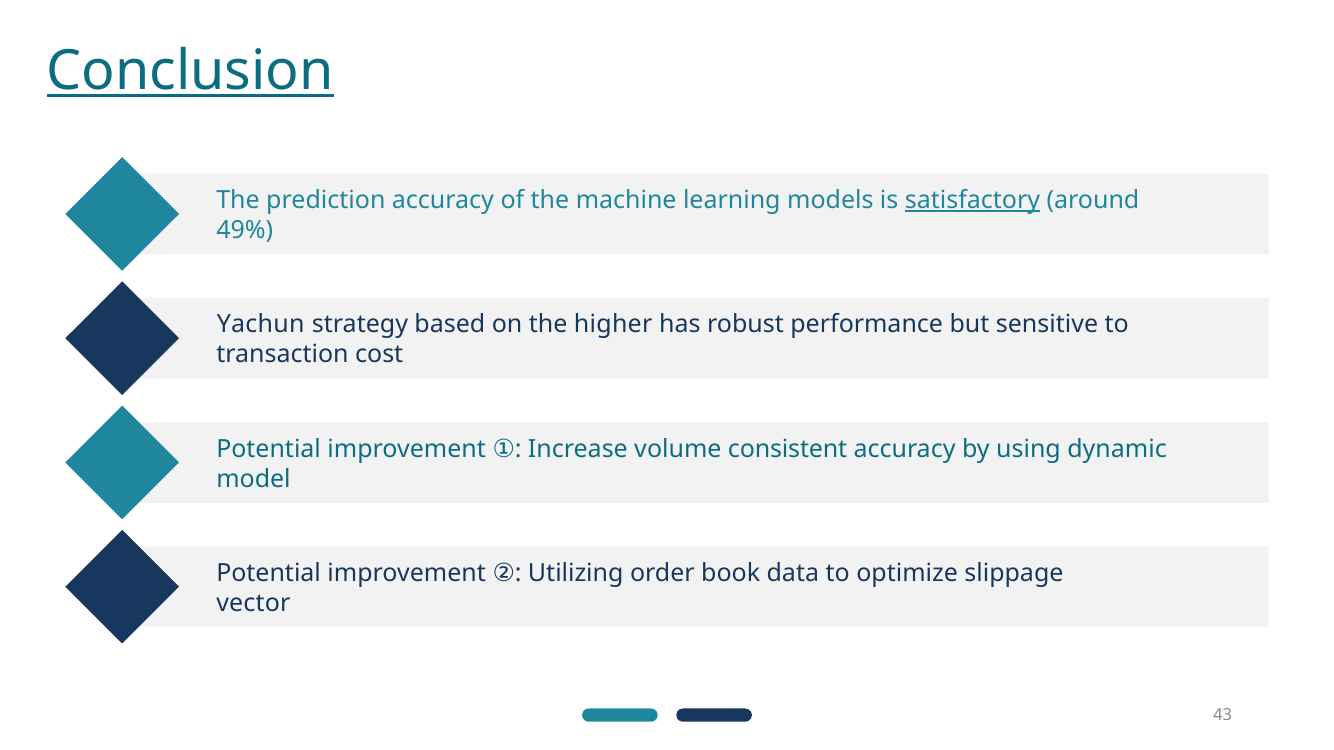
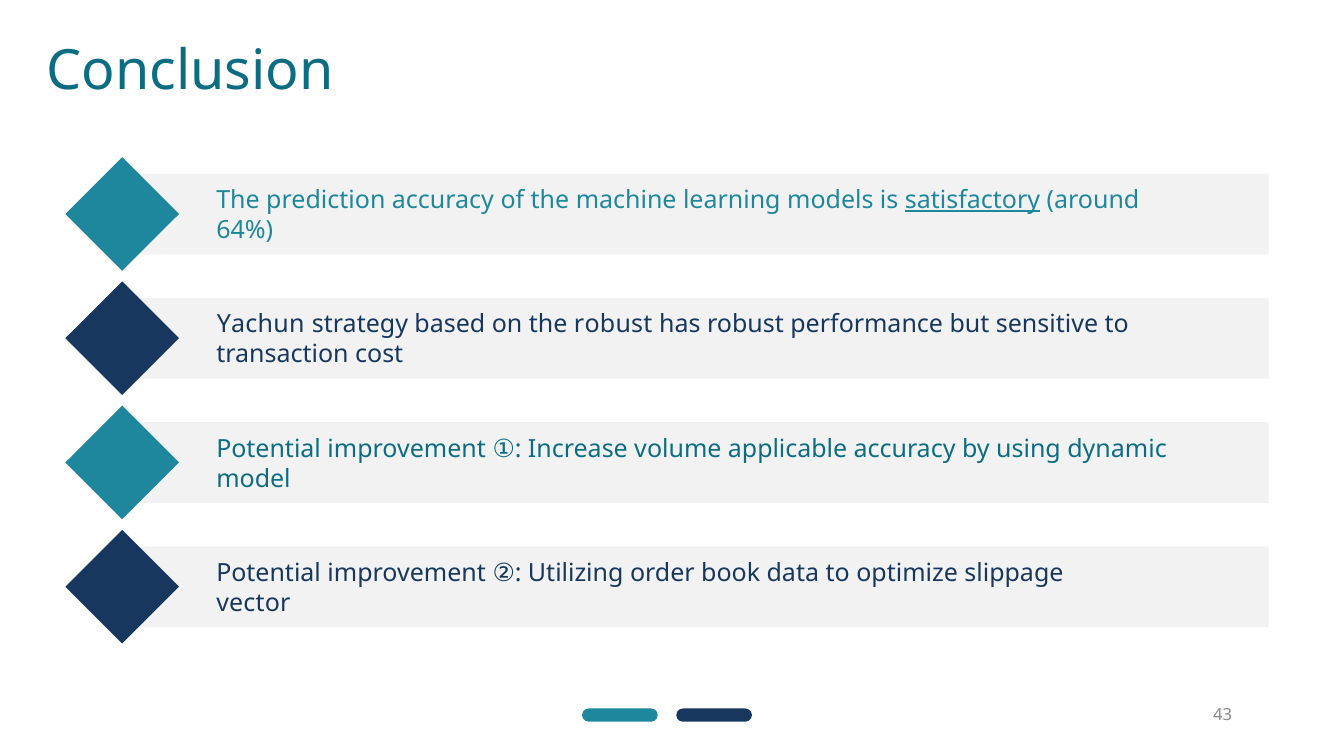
Conclusion underline: present -> none
49%: 49% -> 64%
the higher: higher -> robust
consistent: consistent -> applicable
